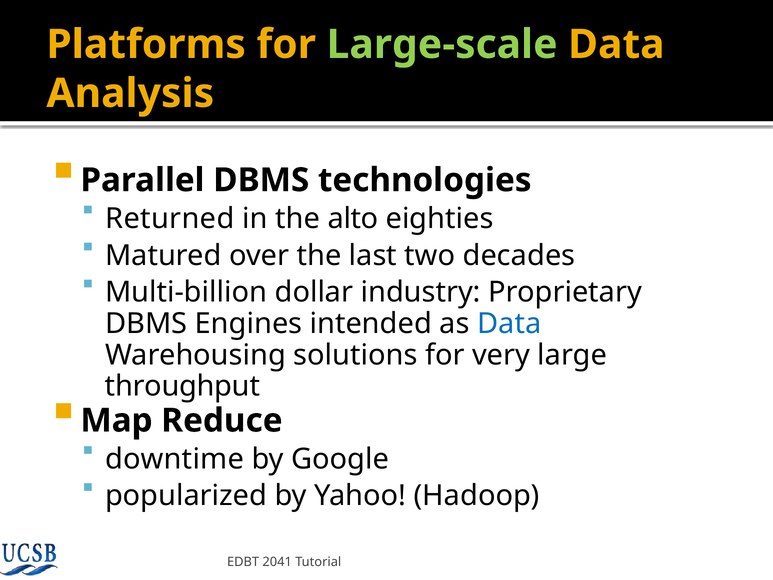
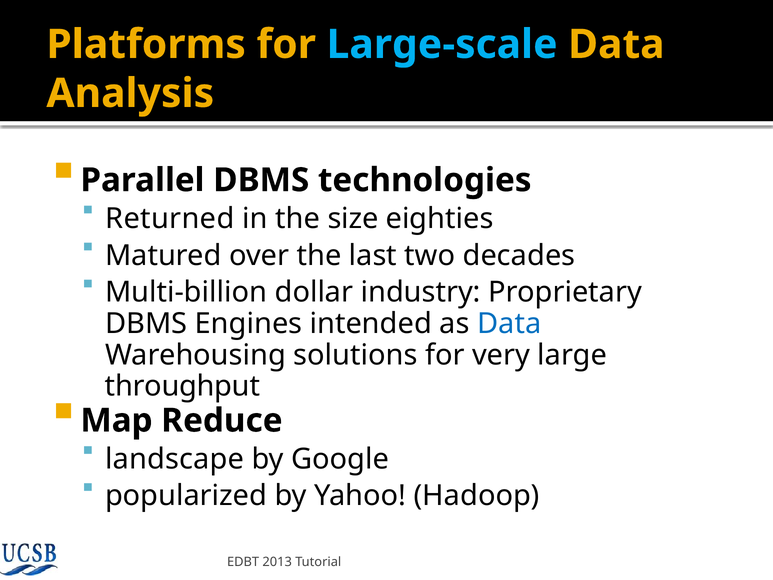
Large-scale colour: light green -> light blue
alto: alto -> size
downtime: downtime -> landscape
2041: 2041 -> 2013
